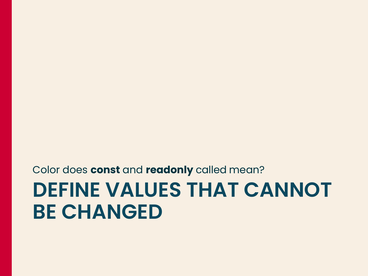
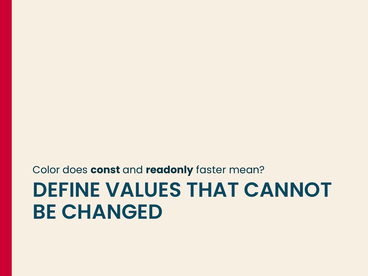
called: called -> faster
